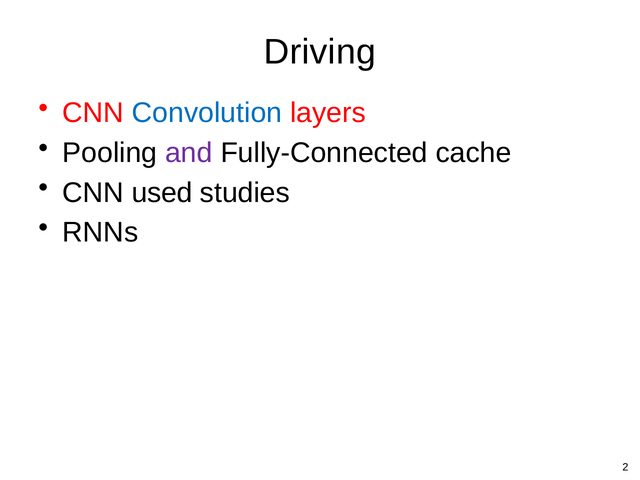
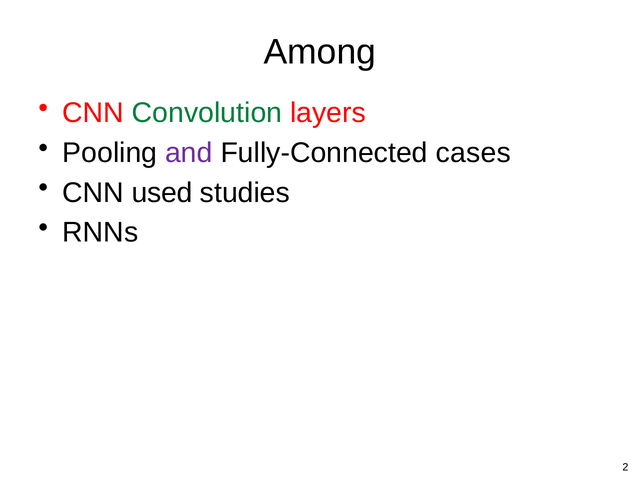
Driving: Driving -> Among
Convolution colour: blue -> green
cache: cache -> cases
